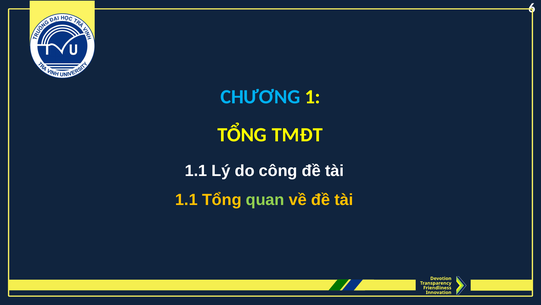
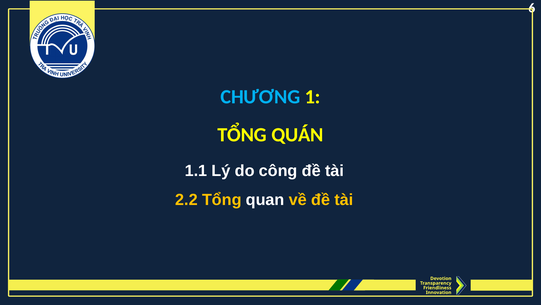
TMĐT: TMĐT -> QUÁN
1.1 at (186, 200): 1.1 -> 2.2
quan colour: light green -> white
